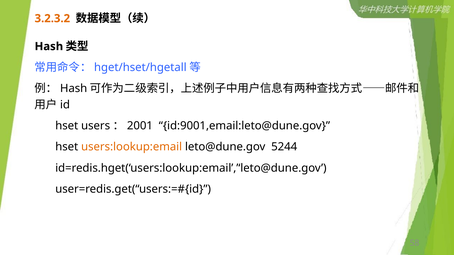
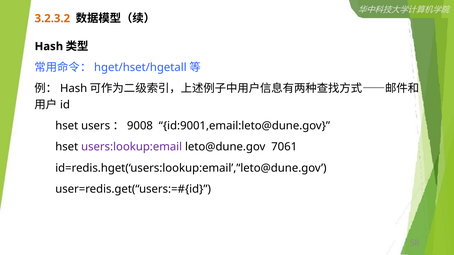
2001: 2001 -> 9008
users:lookup:email colour: orange -> purple
5244: 5244 -> 7061
